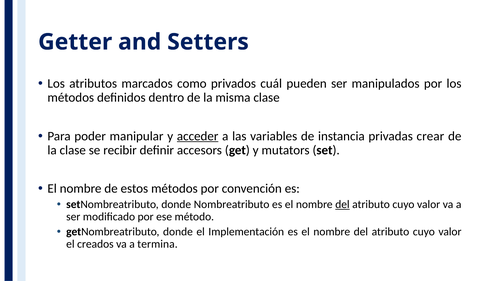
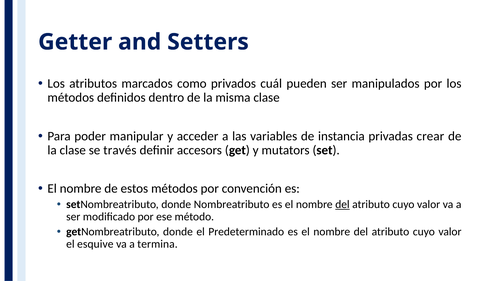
acceder underline: present -> none
recibir: recibir -> través
Implementación: Implementación -> Predeterminado
creados: creados -> esquive
